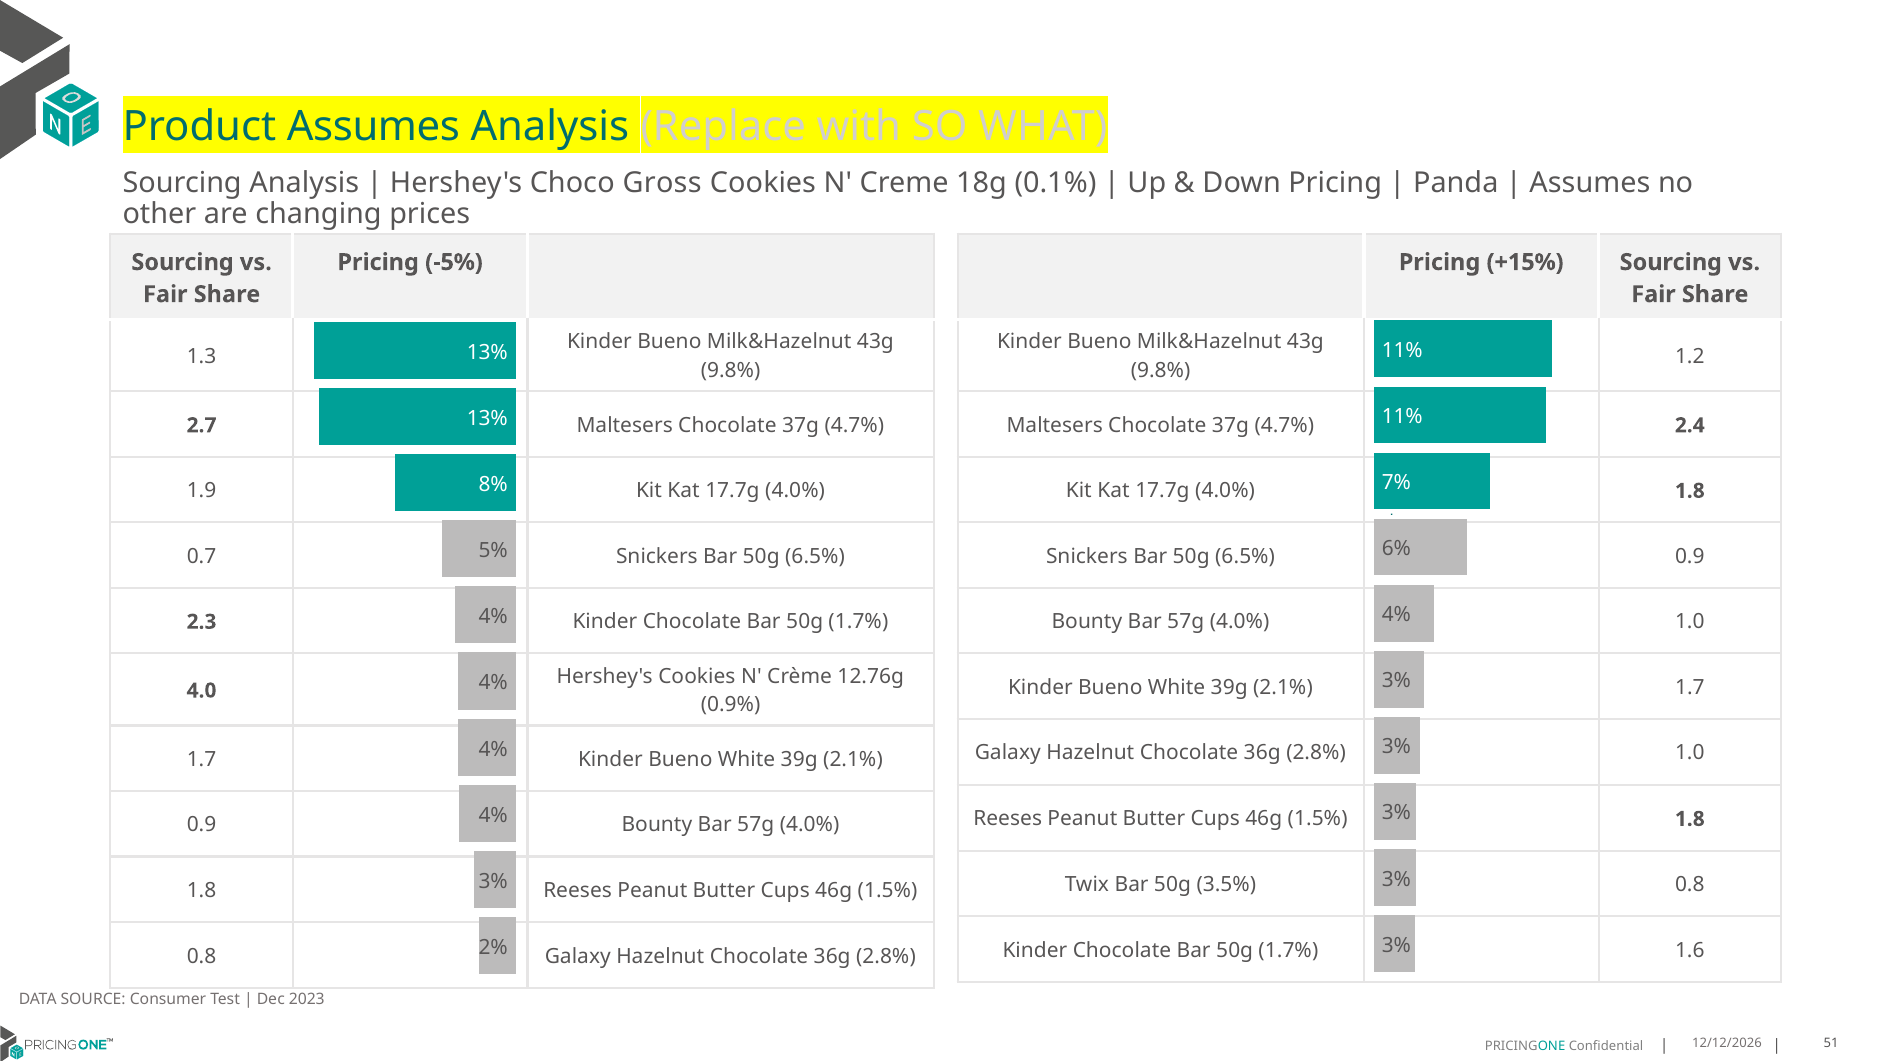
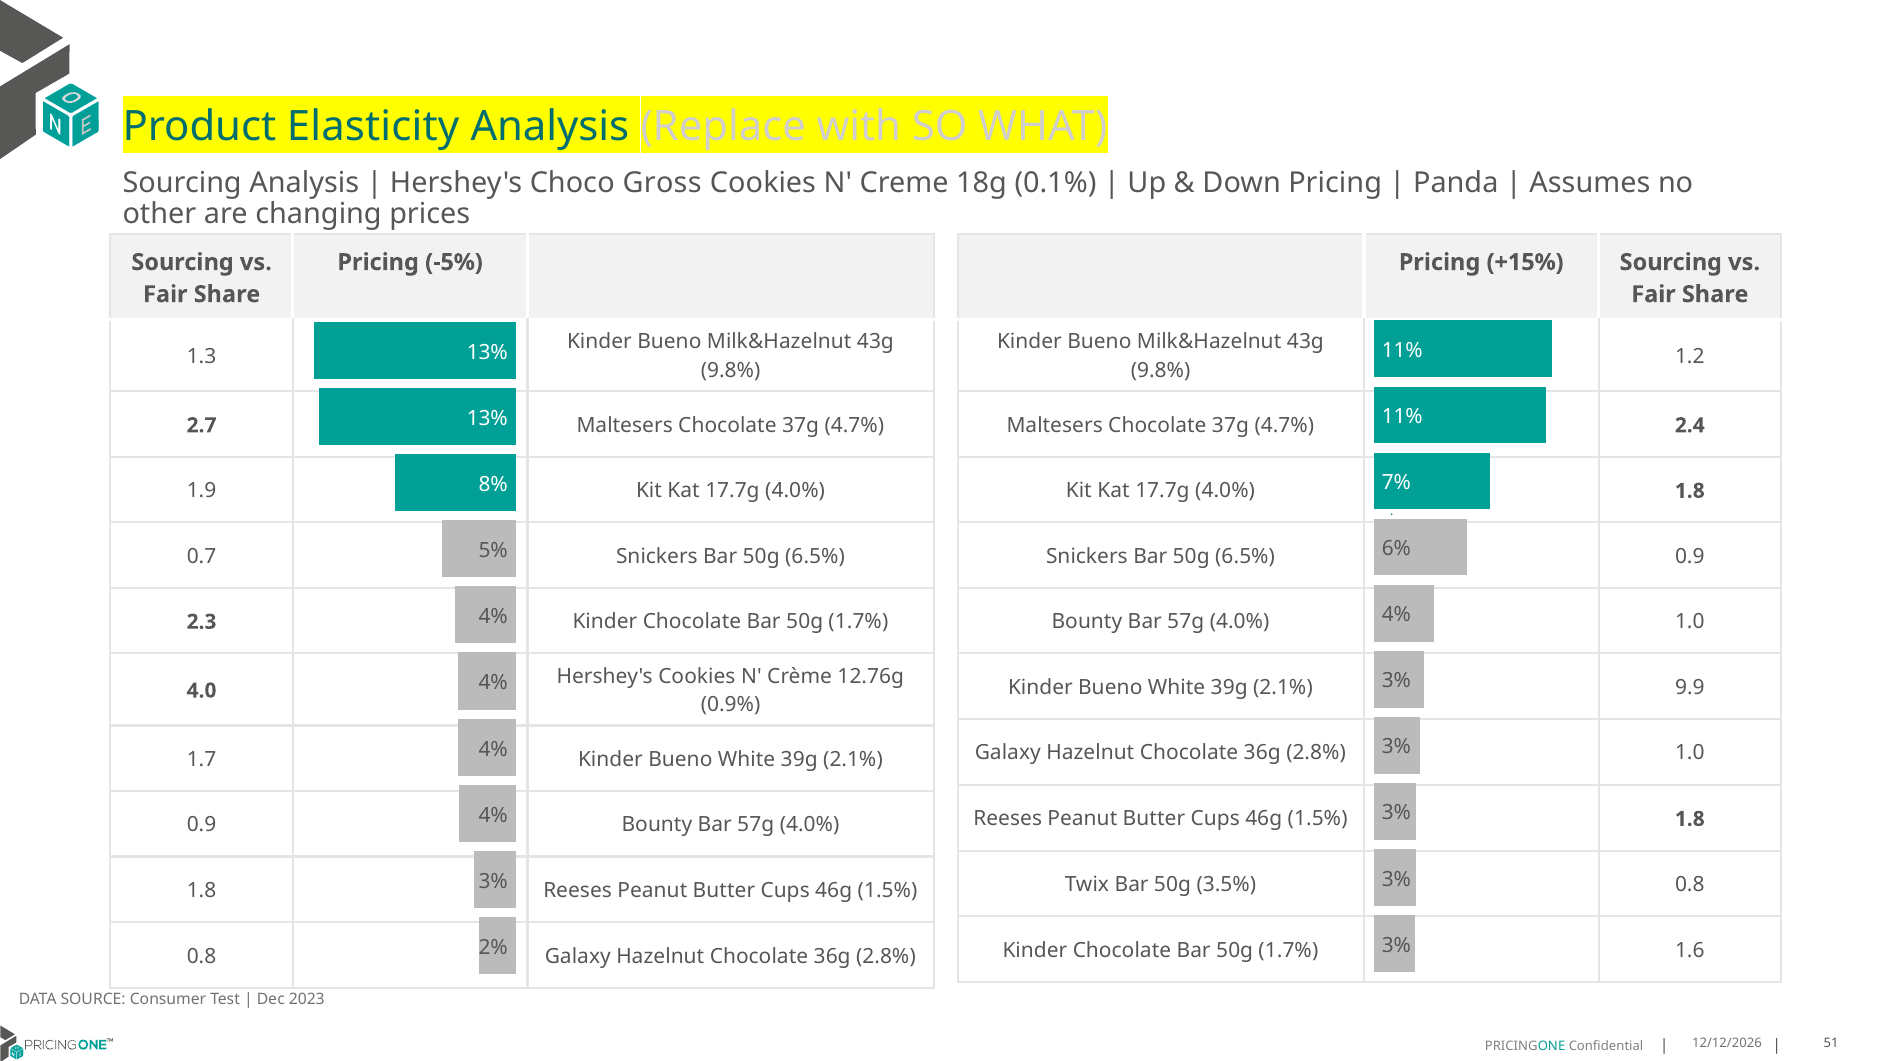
Product Assumes: Assumes -> Elasticity
2.1% 1.7: 1.7 -> 9.9
